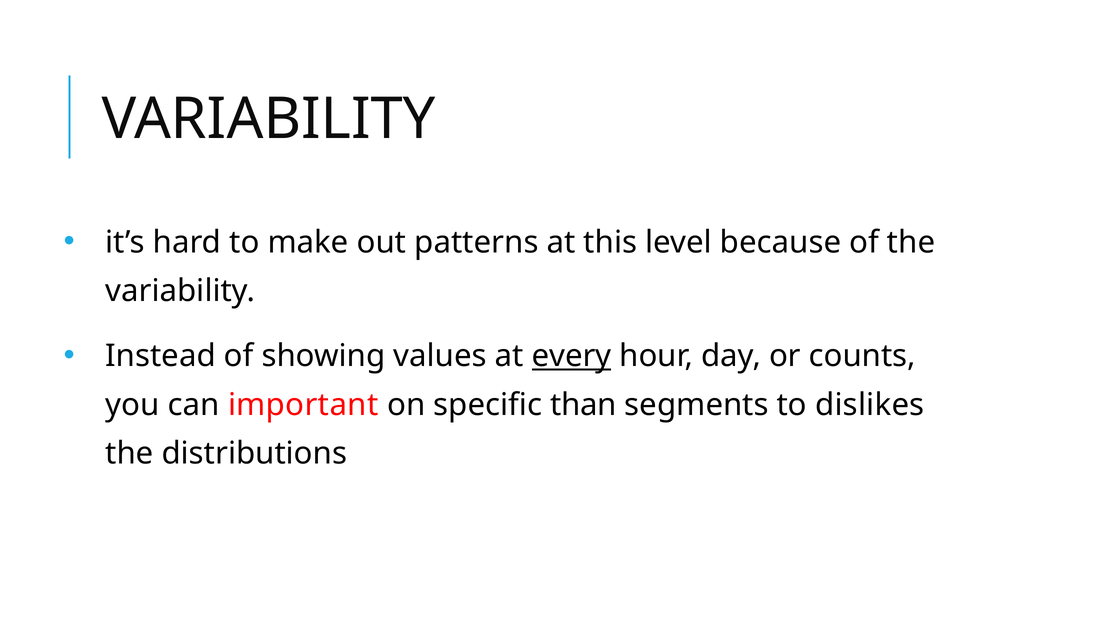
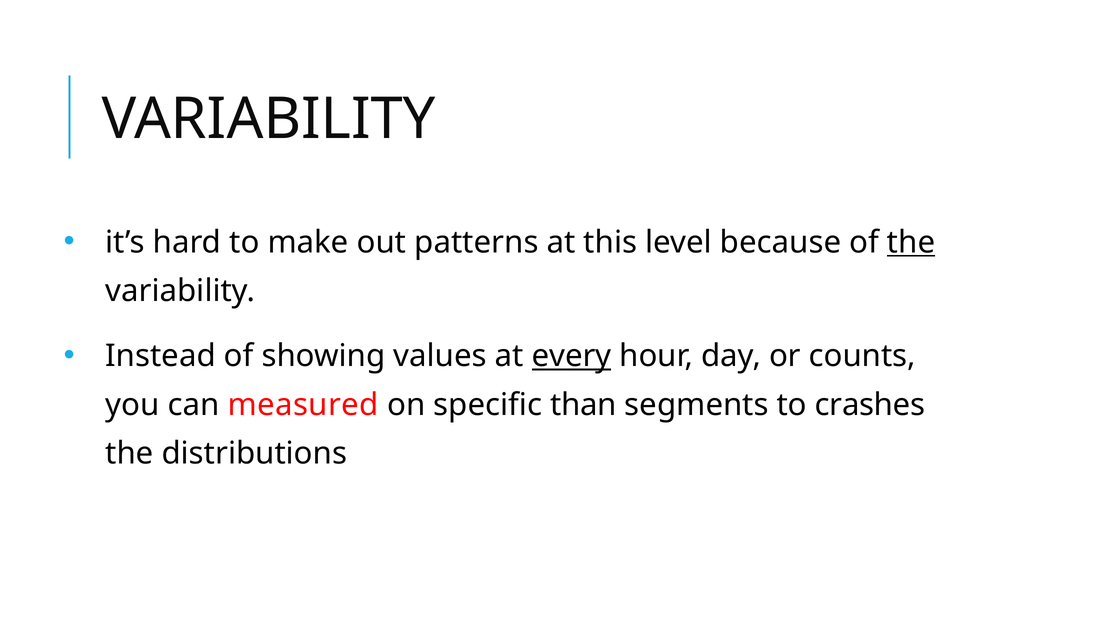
the at (911, 242) underline: none -> present
important: important -> measured
dislikes: dislikes -> crashes
